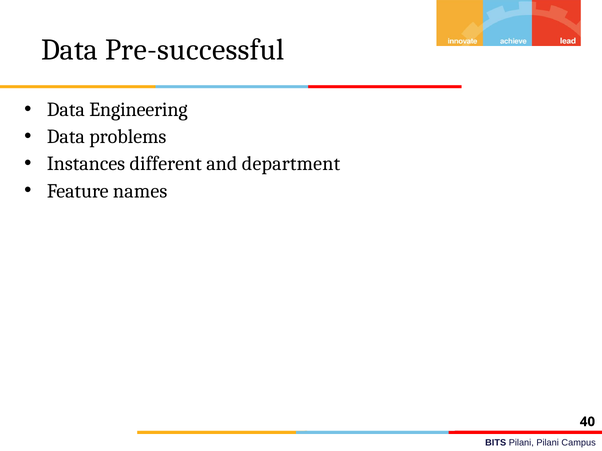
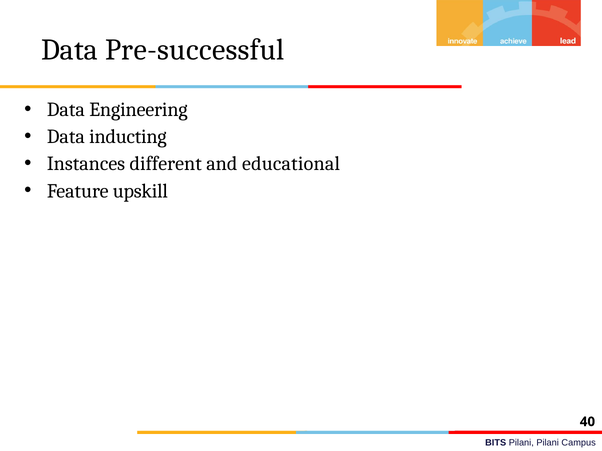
problems: problems -> inducting
department: department -> educational
names: names -> upskill
